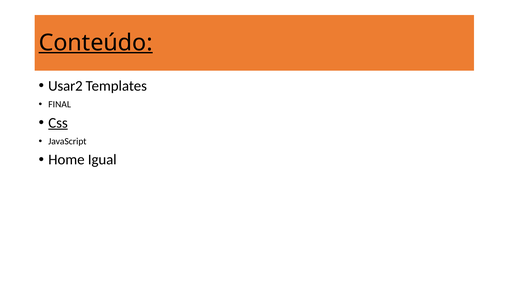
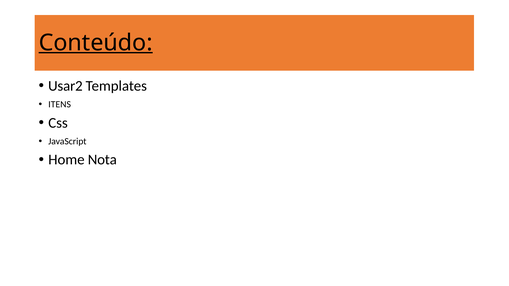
FINAL: FINAL -> ITENS
Css underline: present -> none
Igual: Igual -> Nota
